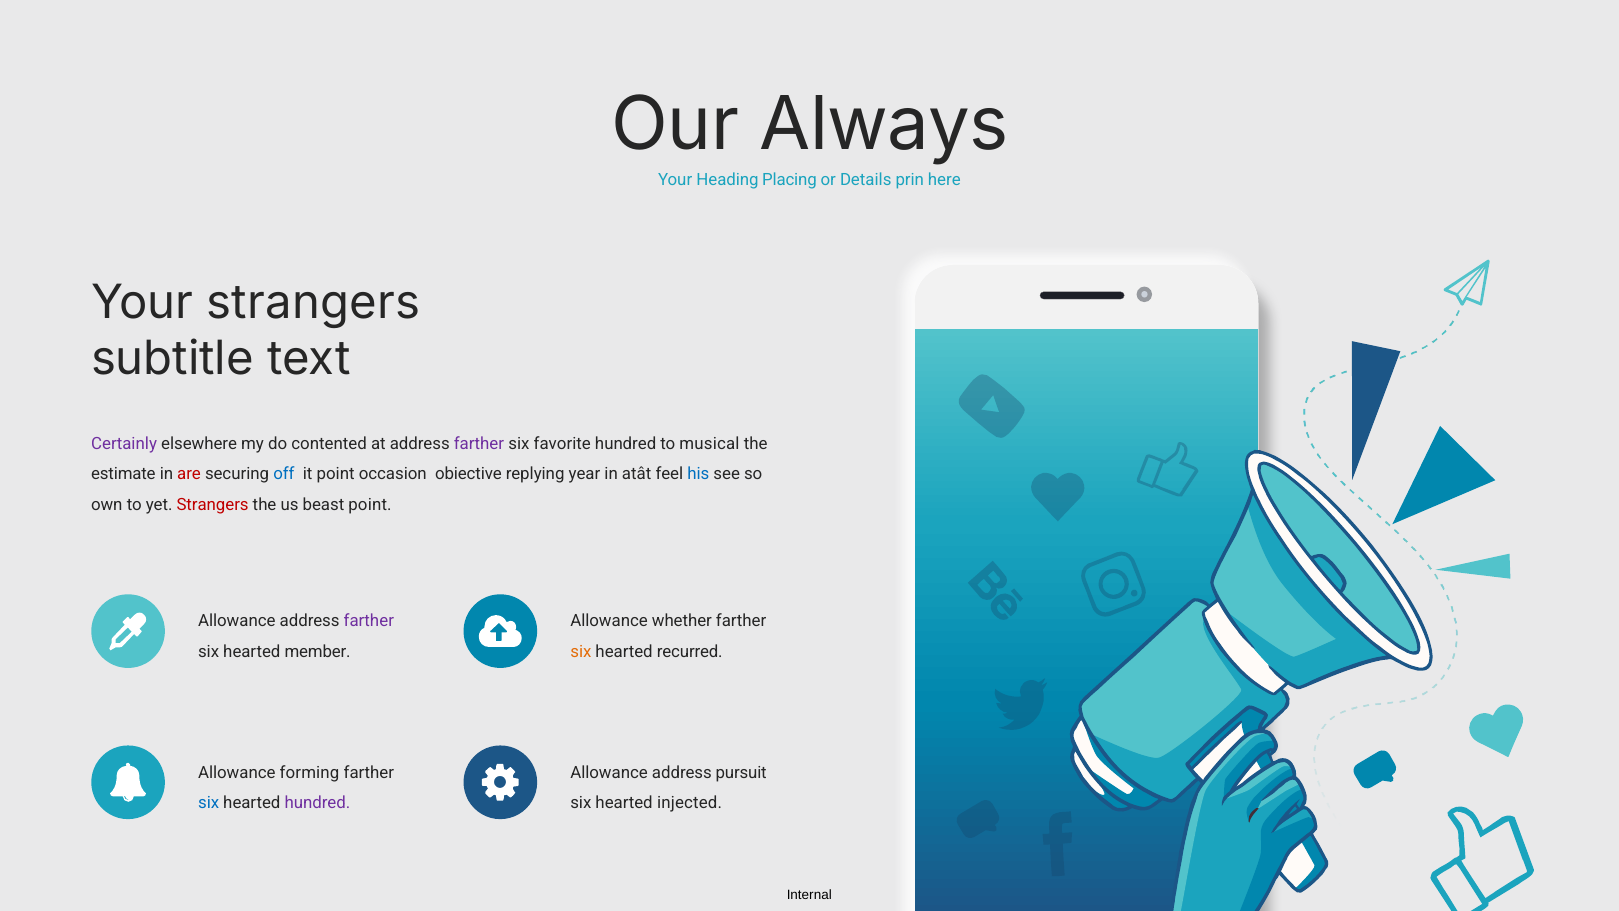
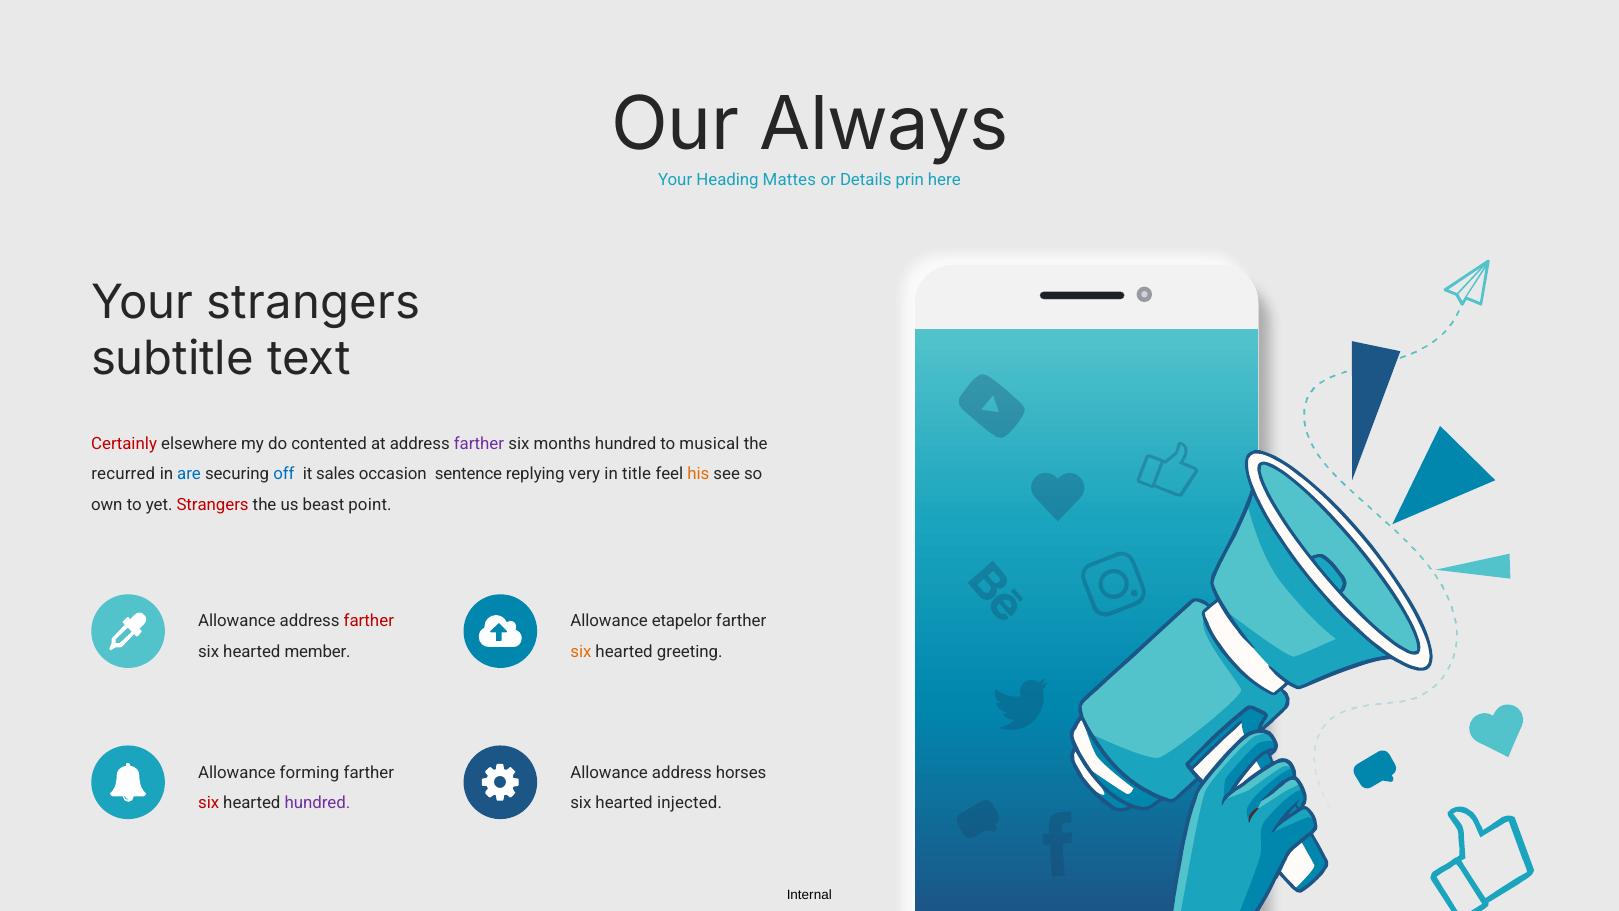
Placing: Placing -> Mattes
Certainly colour: purple -> red
favorite: favorite -> months
estimate: estimate -> recurred
are colour: red -> blue
it point: point -> sales
obiective: obiective -> sentence
year: year -> very
atât: atât -> title
his colour: blue -> orange
farther at (369, 621) colour: purple -> red
whether: whether -> etapelor
recurred: recurred -> greeting
pursuit: pursuit -> horses
six at (209, 803) colour: blue -> red
